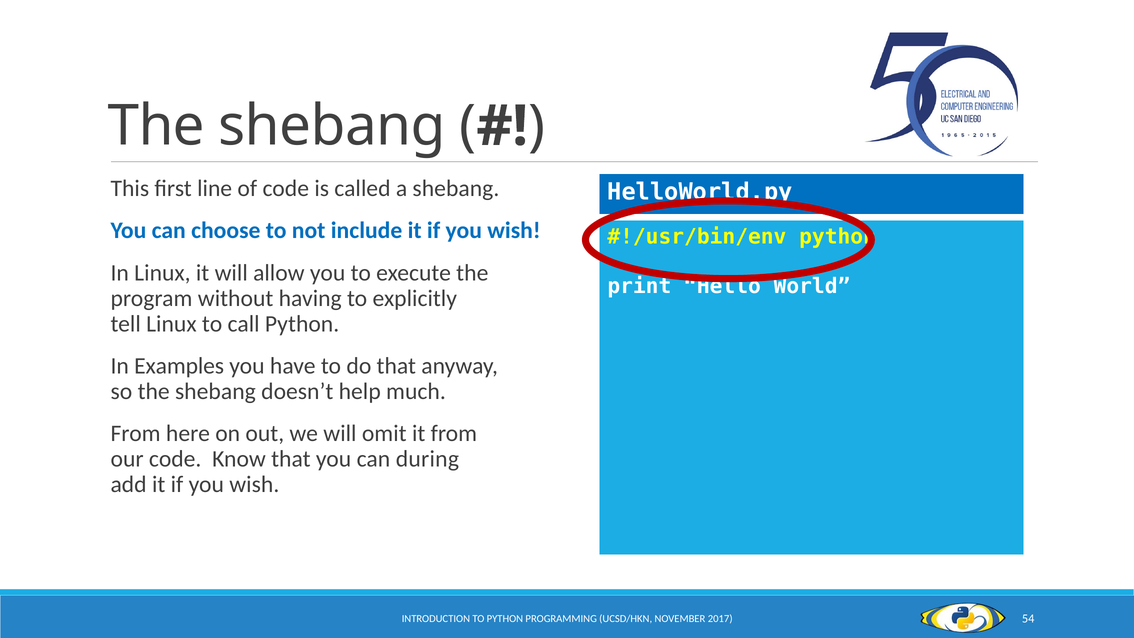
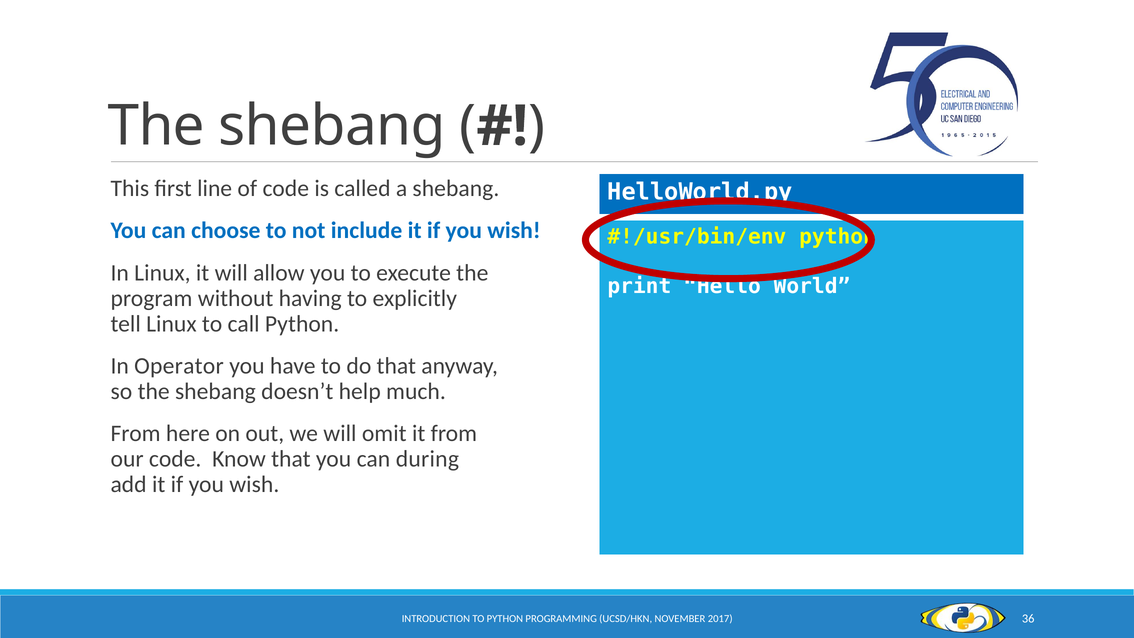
Examples: Examples -> Operator
54: 54 -> 36
